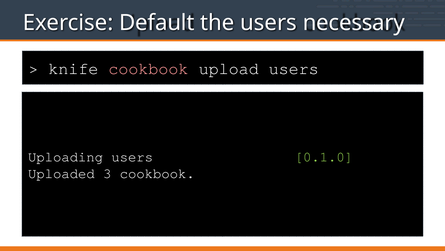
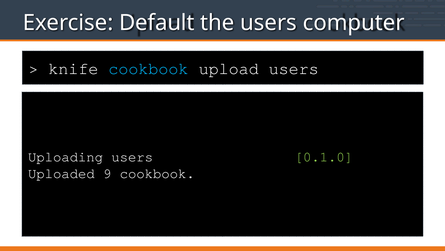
necessary: necessary -> computer
cookbook at (149, 69) colour: pink -> light blue
3: 3 -> 9
